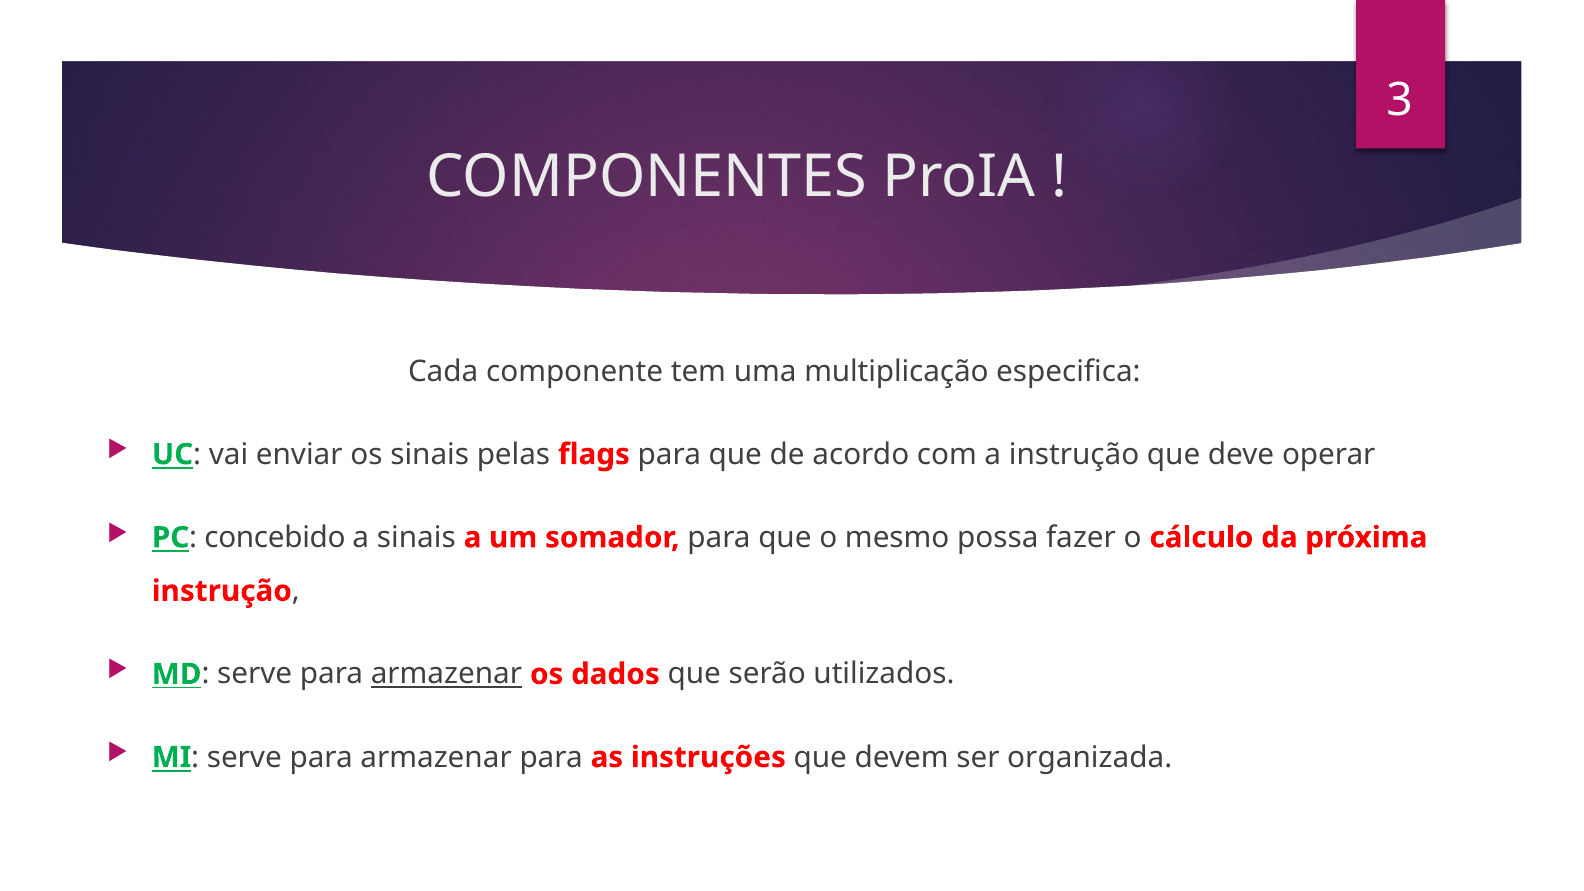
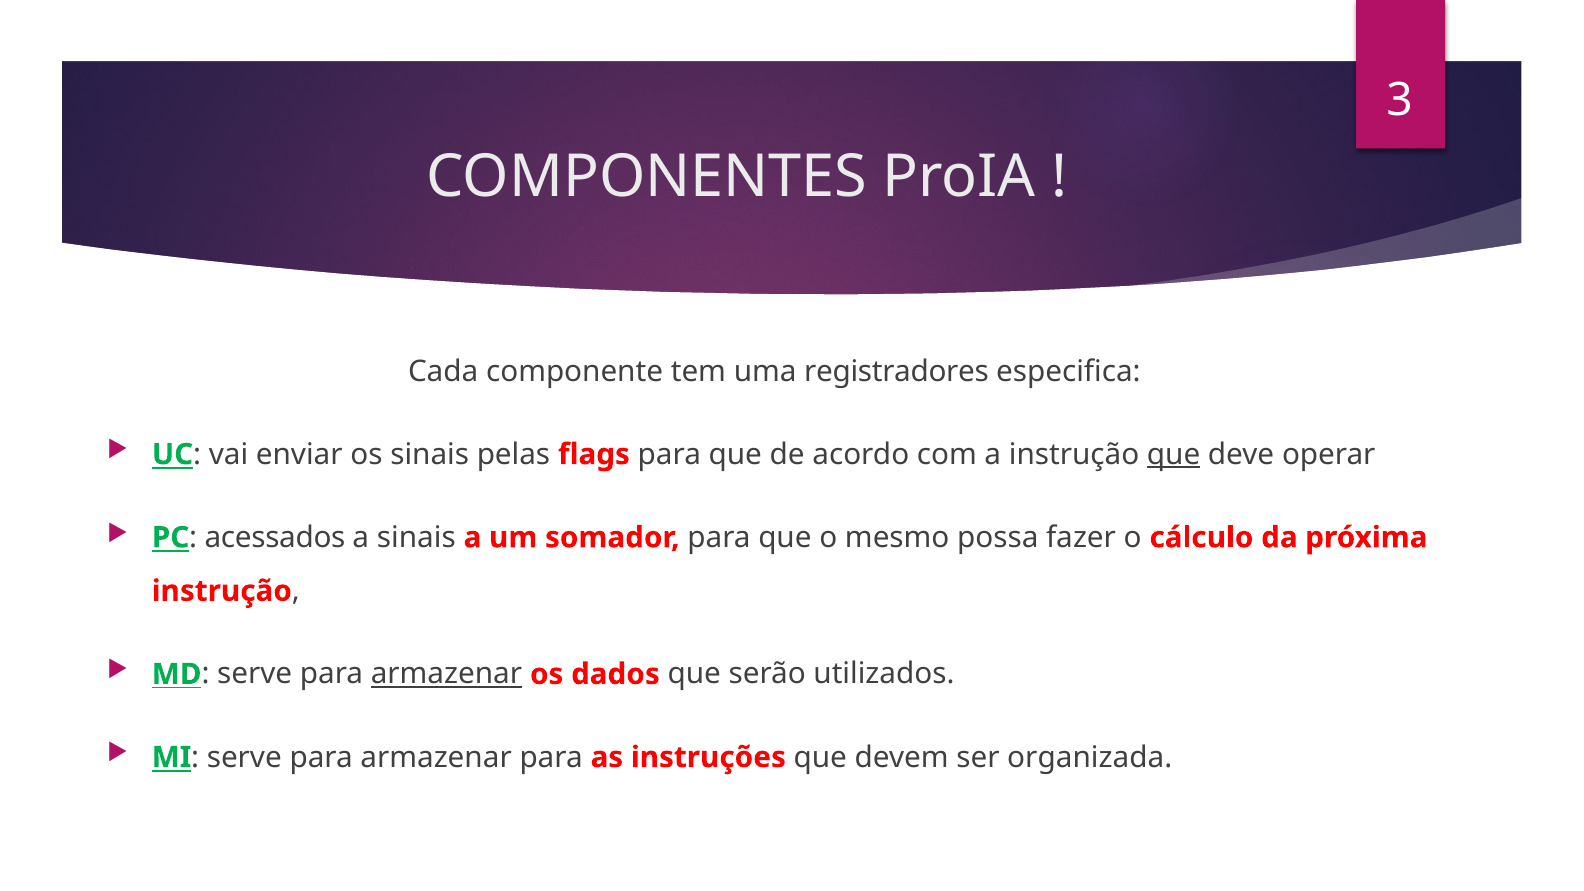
multiplicação: multiplicação -> registradores
que at (1174, 454) underline: none -> present
concebido: concebido -> acessados
